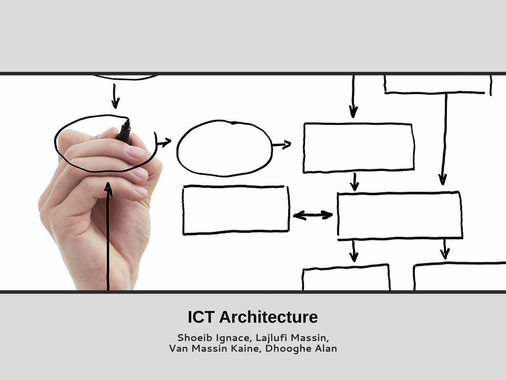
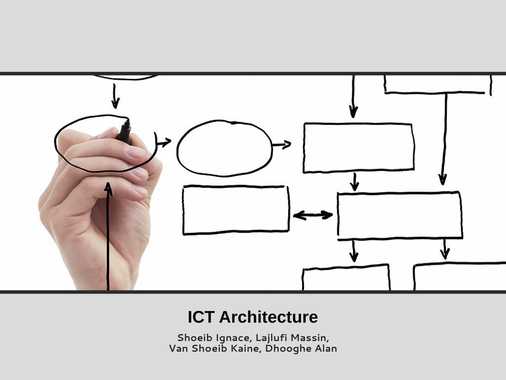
Van Massin: Massin -> Shoeib
